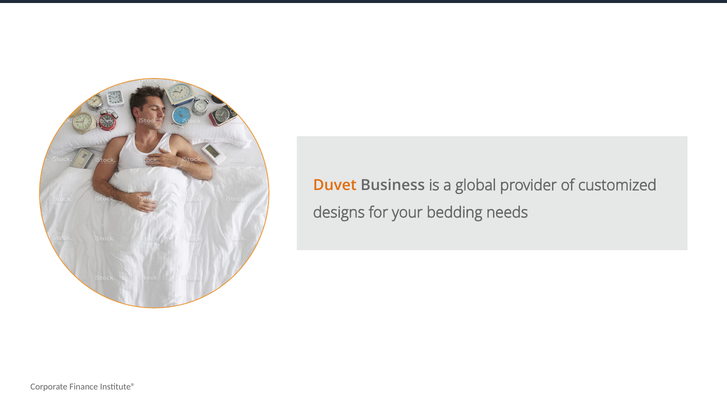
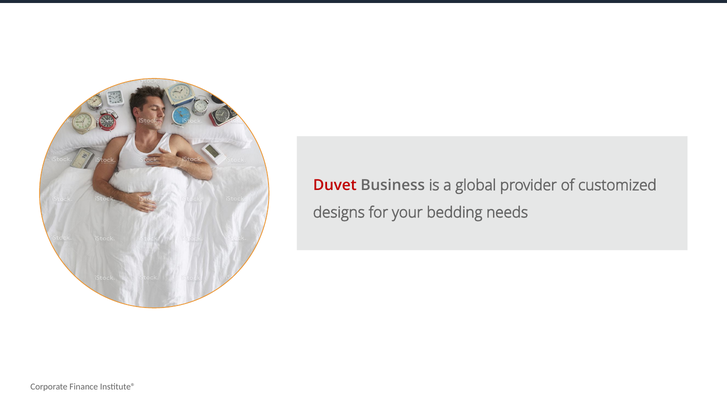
Duvet colour: orange -> red
